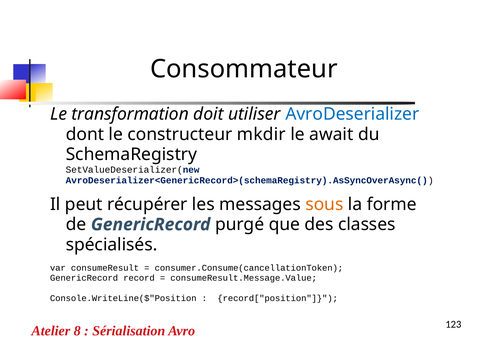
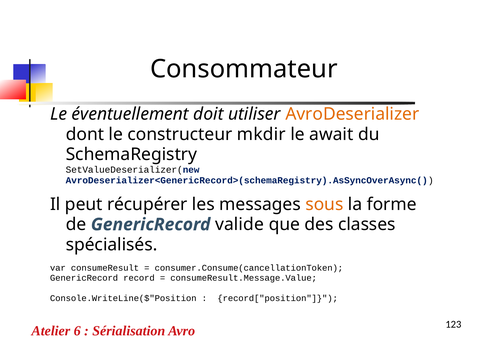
transformation: transformation -> éventuellement
AvroDeserializer colour: blue -> orange
purgé: purgé -> valide
8: 8 -> 6
